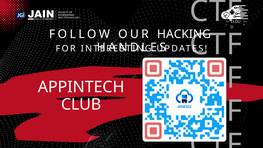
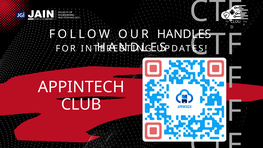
OUR HACKING: HACKING -> HANDLES
